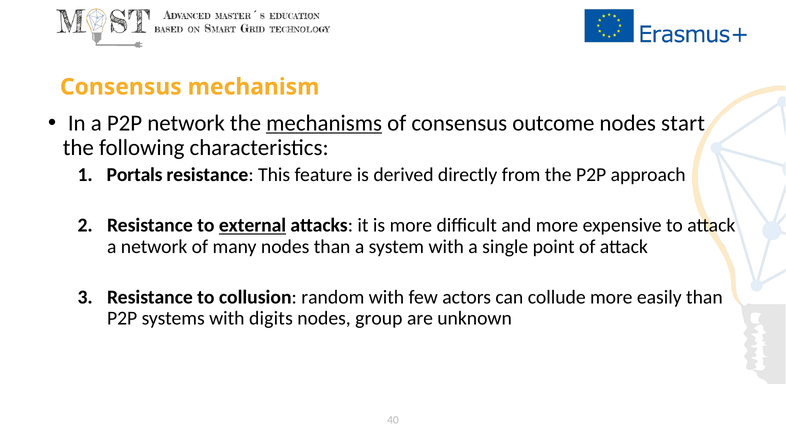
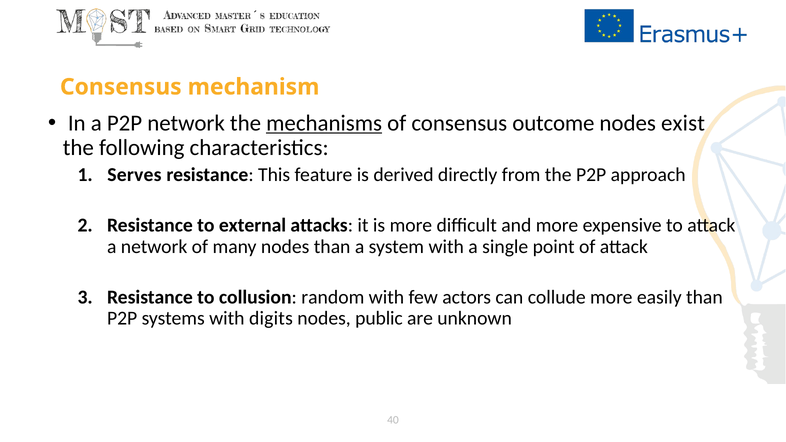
start: start -> exist
Portals: Portals -> Serves
external underline: present -> none
group: group -> public
